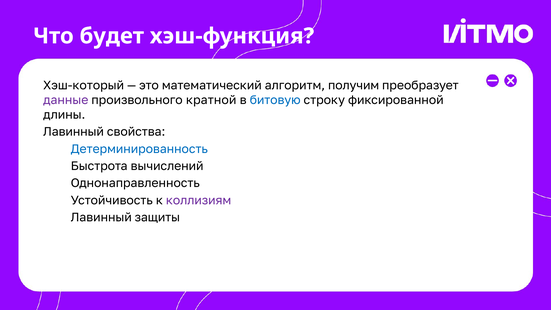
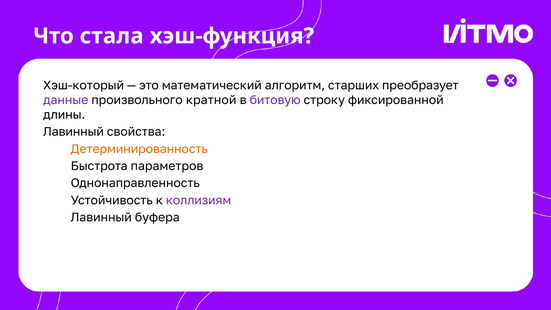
будет: будет -> стала
получим: получим -> старших
битовую colour: blue -> purple
Детерминированность colour: blue -> orange
вычислений: вычислений -> параметров
защиты: защиты -> буфера
